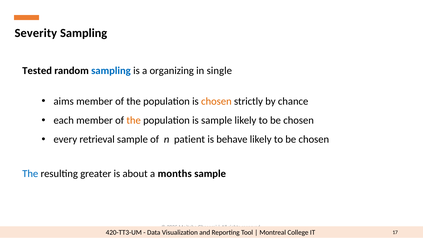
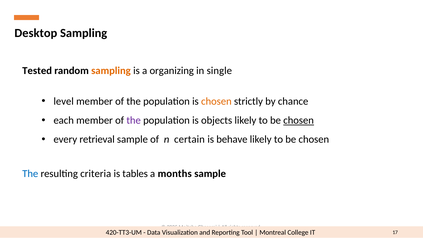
Severity: Severity -> Desktop
sampling at (111, 71) colour: blue -> orange
aims: aims -> level
the at (134, 120) colour: orange -> purple
is sample: sample -> objects
chosen at (299, 120) underline: none -> present
patient: patient -> certain
greater: greater -> criteria
about: about -> tables
